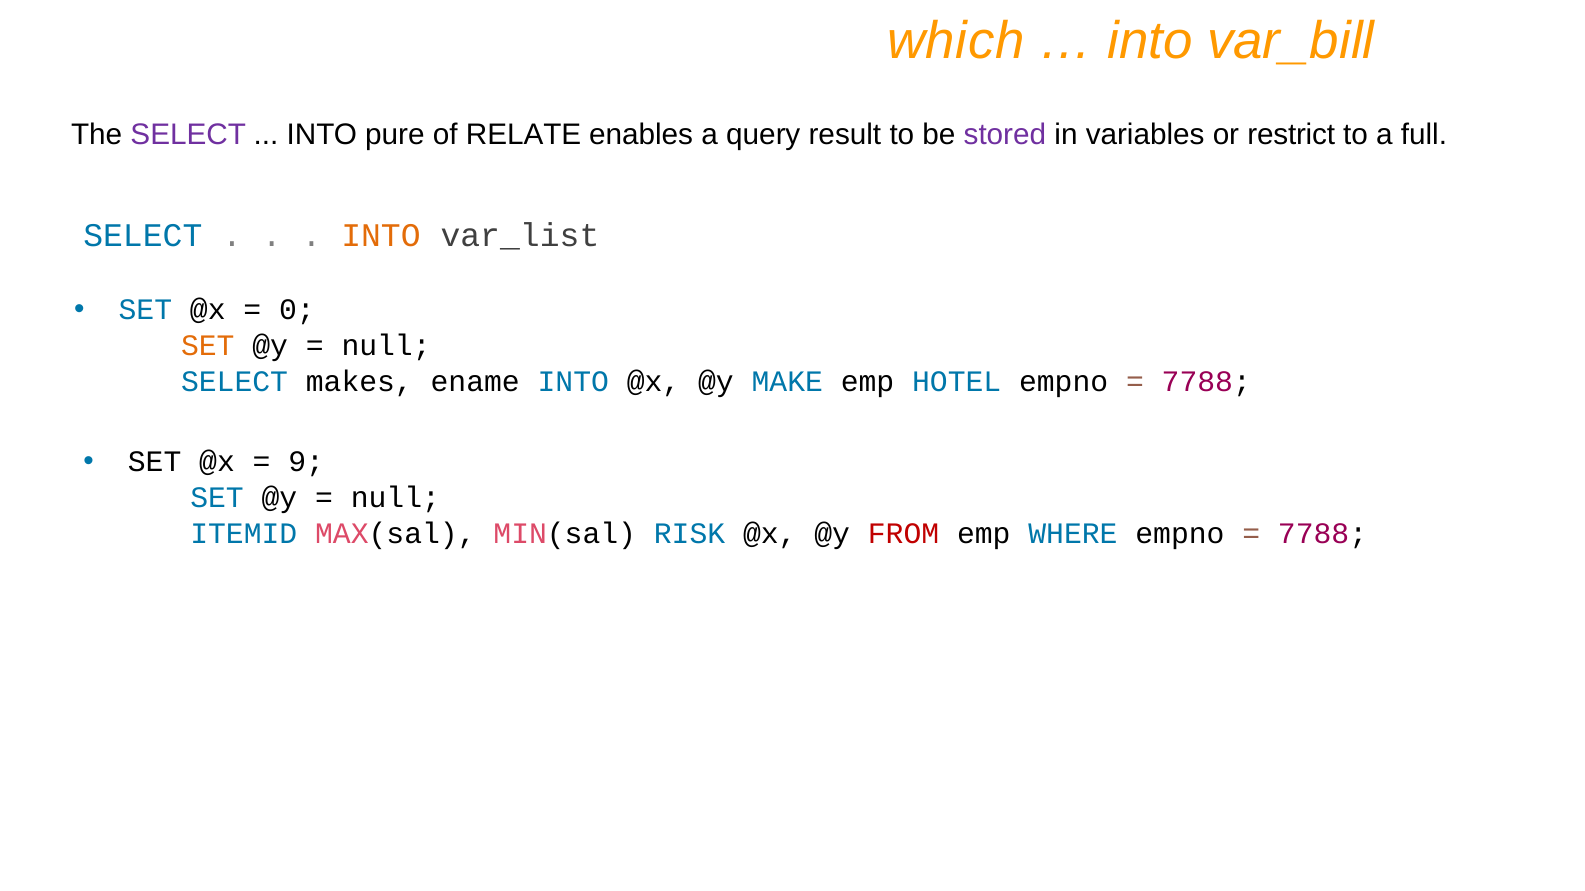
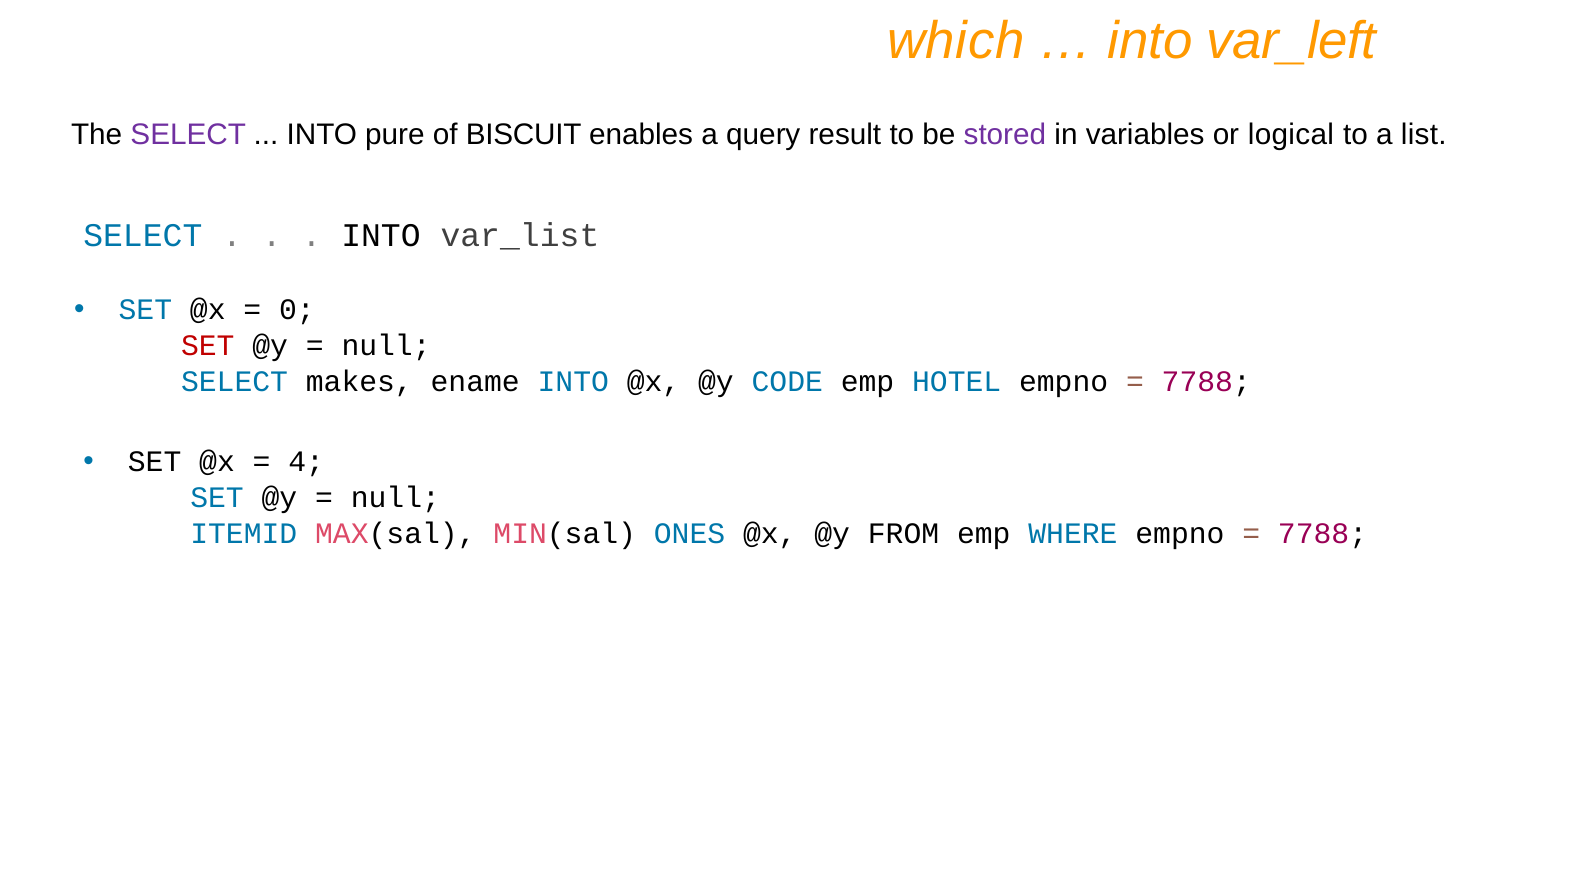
var_bill: var_bill -> var_left
RELATE: RELATE -> BISCUIT
restrict: restrict -> logical
full: full -> list
INTO at (381, 236) colour: orange -> black
SET at (208, 346) colour: orange -> red
MAKE: MAKE -> CODE
9: 9 -> 4
RISK: RISK -> ONES
FROM colour: red -> black
